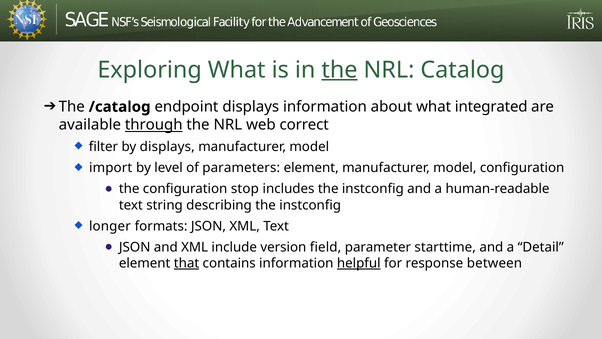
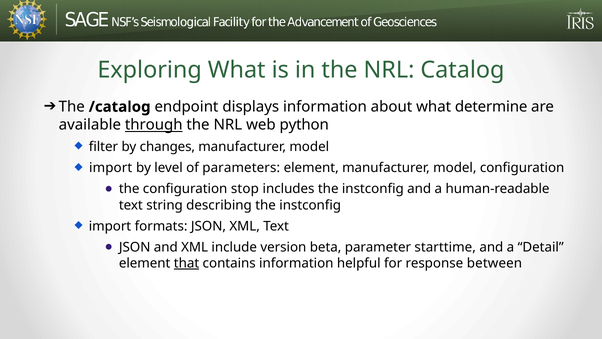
the at (340, 70) underline: present -> none
integrated: integrated -> determine
correct: correct -> python
by displays: displays -> changes
longer at (110, 226): longer -> import
field: field -> beta
helpful underline: present -> none
